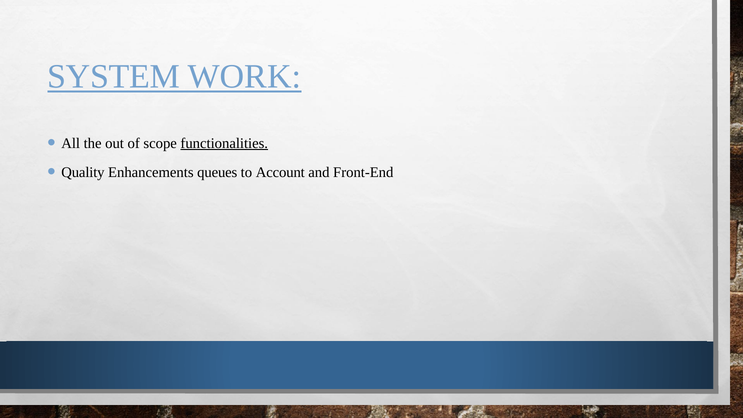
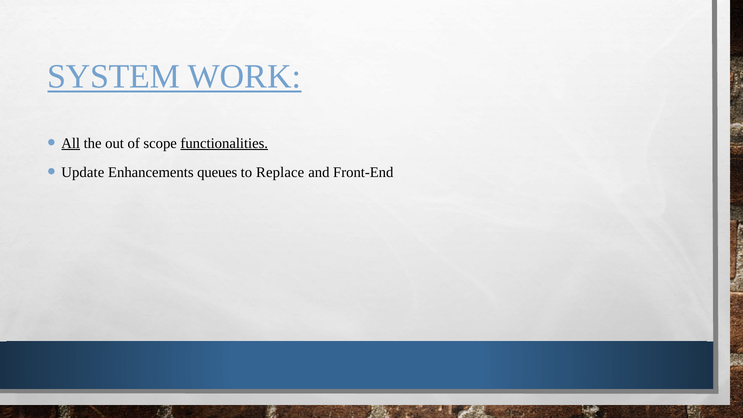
All underline: none -> present
Quality: Quality -> Update
Account: Account -> Replace
